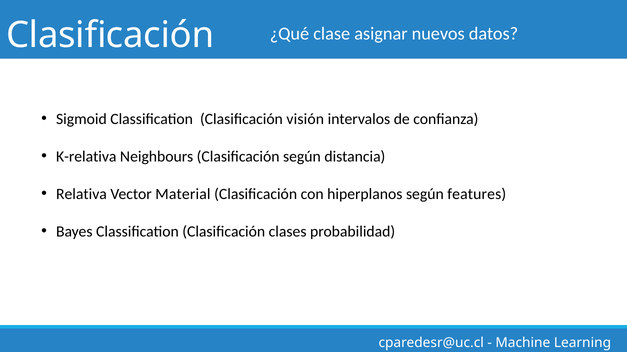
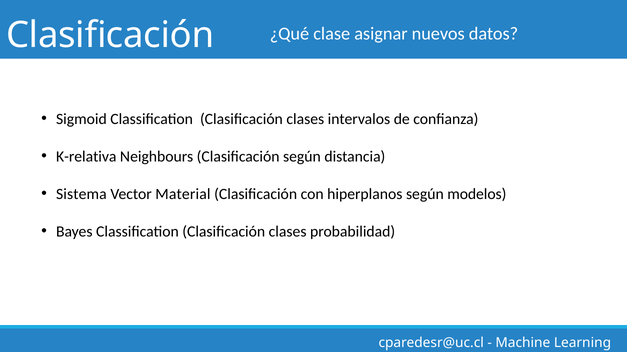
Sigmoid Classification Clasificación visión: visión -> clases
Relativa: Relativa -> Sistema
features: features -> modelos
